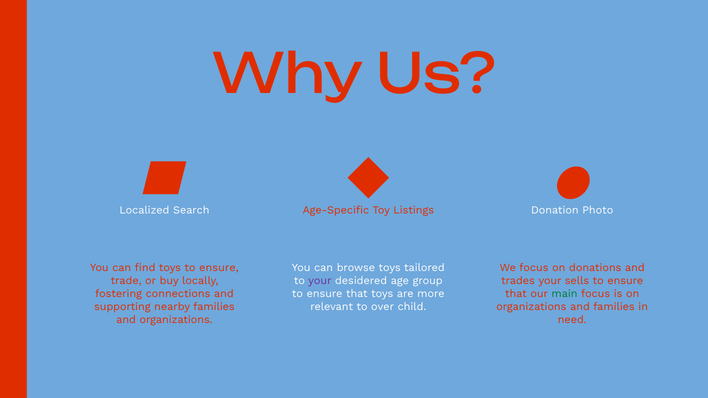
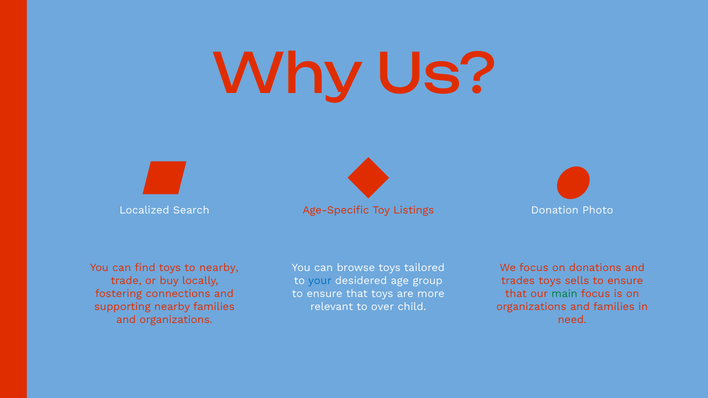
toys to ensure: ensure -> nearby
your at (320, 281) colour: purple -> blue
trades your: your -> toys
